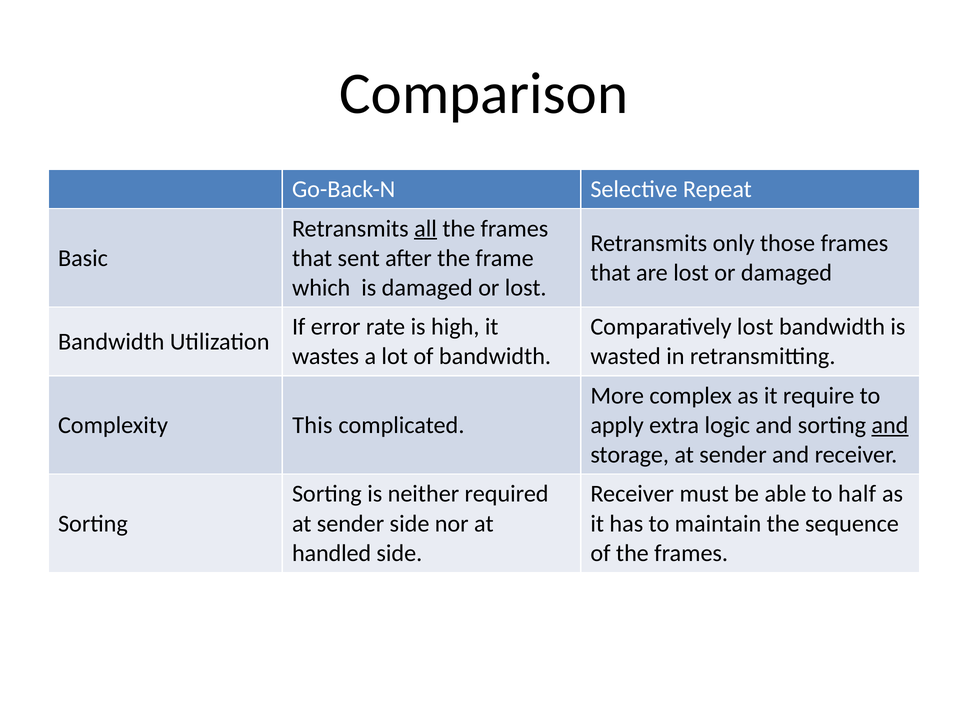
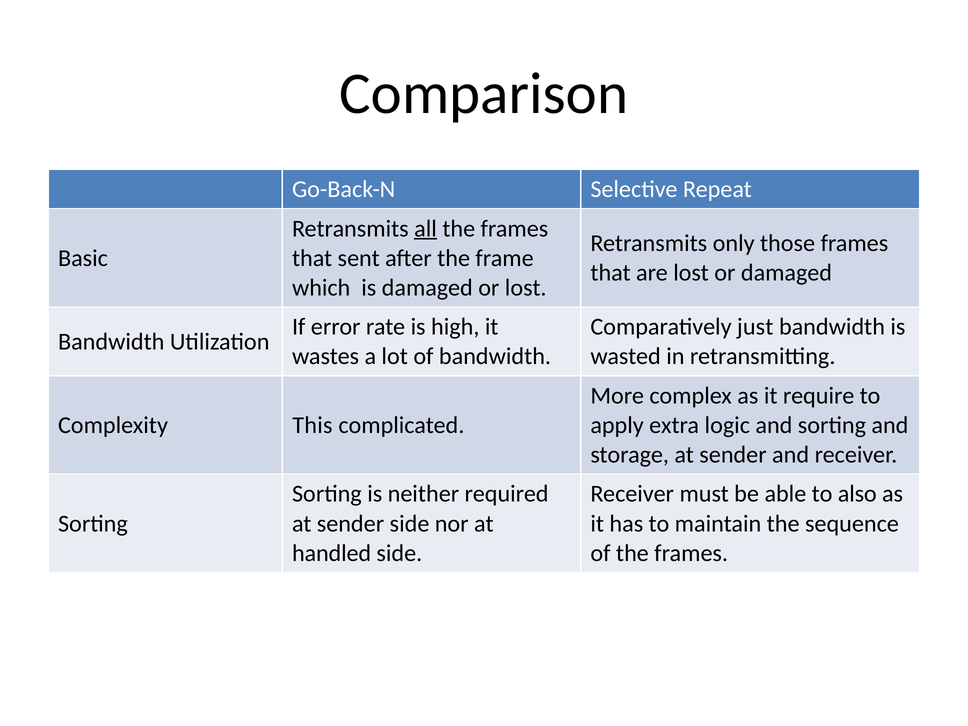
Comparatively lost: lost -> just
and at (890, 425) underline: present -> none
half: half -> also
